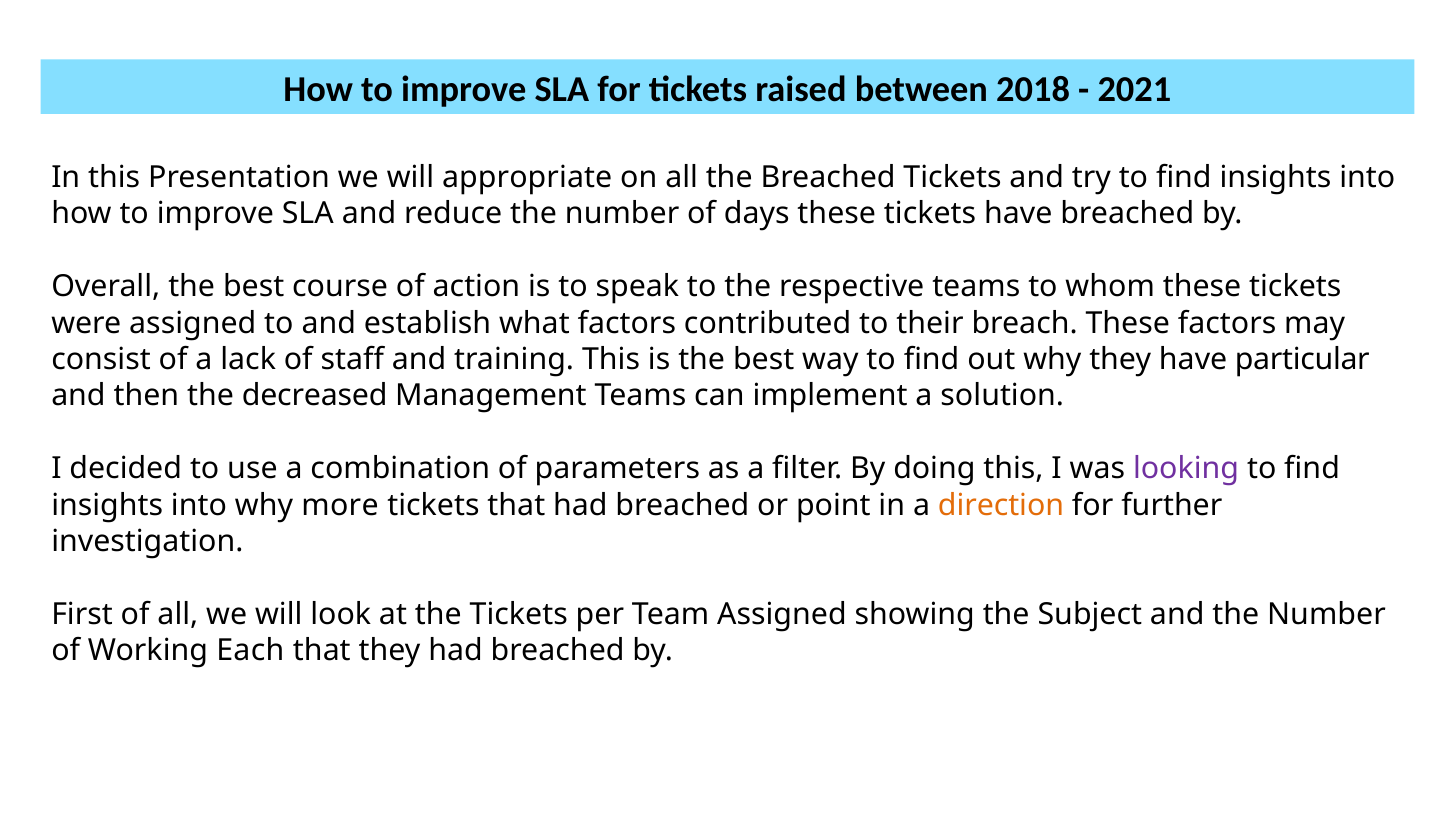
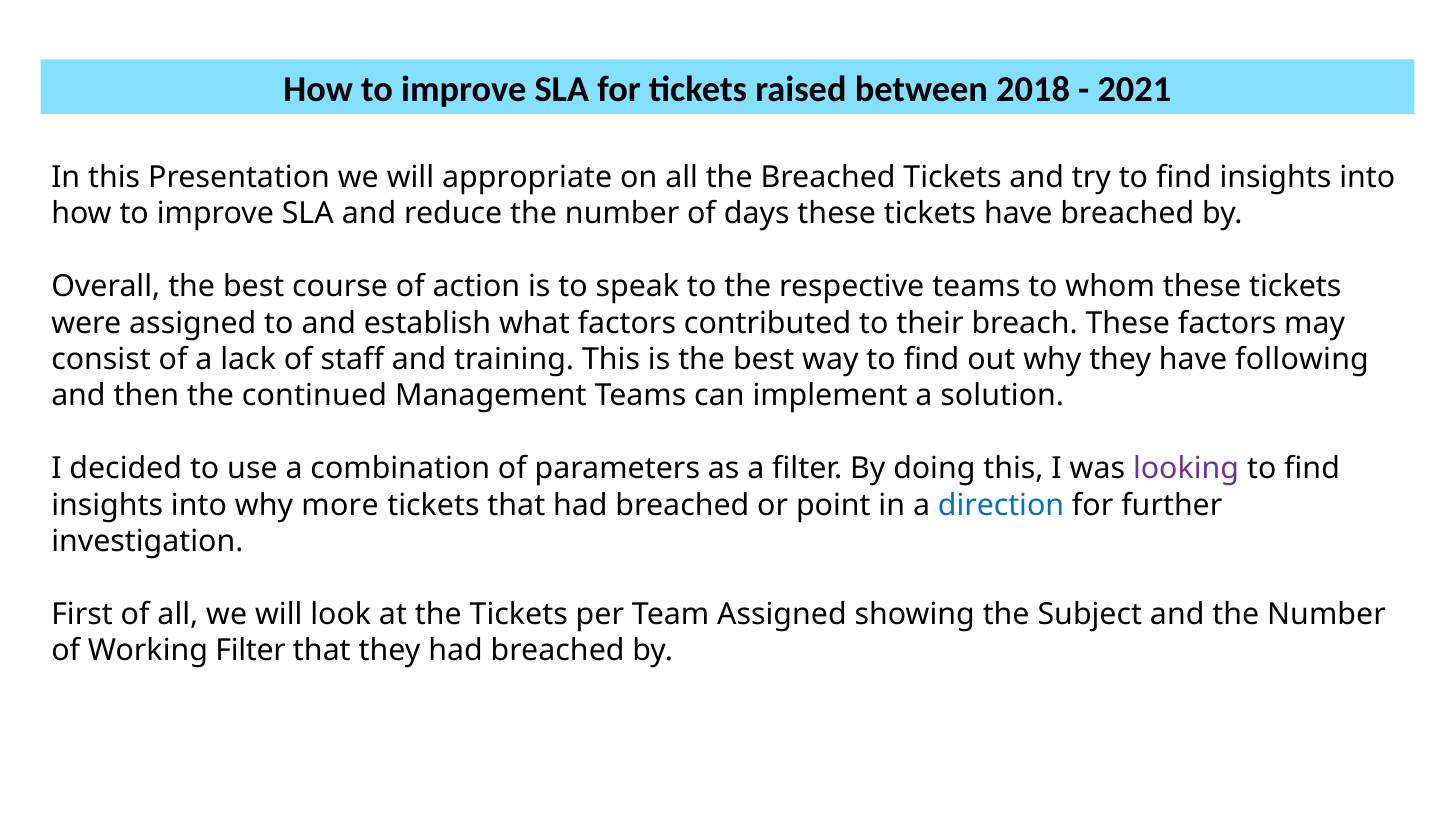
particular: particular -> following
decreased: decreased -> continued
direction colour: orange -> blue
Working Each: Each -> Filter
